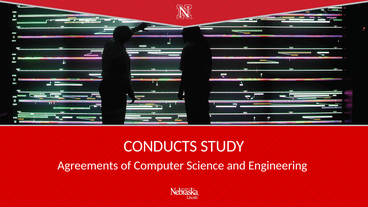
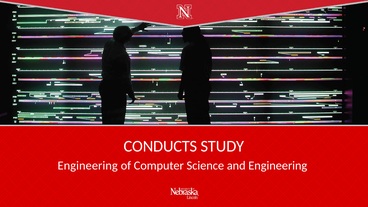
Agreements at (88, 166): Agreements -> Engineering
